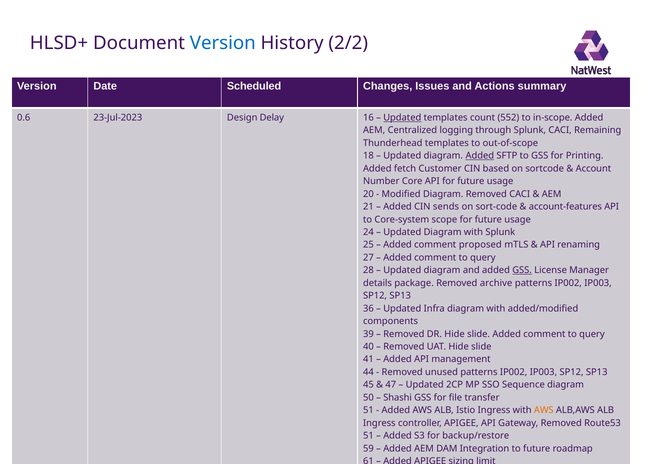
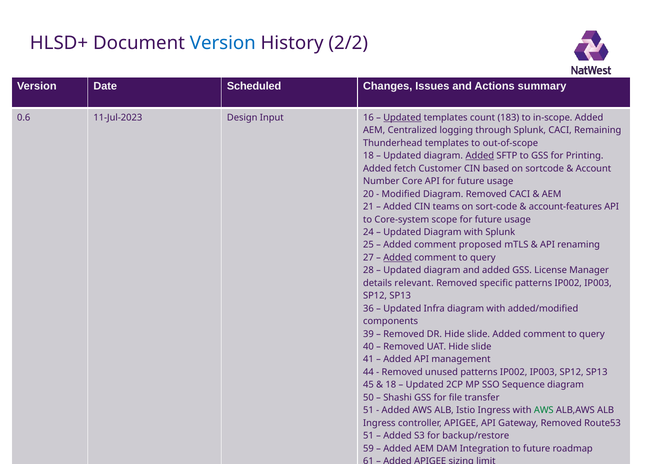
23-Jul-2023: 23-Jul-2023 -> 11-Jul-2023
Delay: Delay -> Input
552: 552 -> 183
sends: sends -> teams
Added at (398, 258) underline: none -> present
GSS at (522, 271) underline: present -> none
package: package -> relevant
archive: archive -> specific
47 at (391, 385): 47 -> 18
AWS at (544, 411) colour: orange -> green
